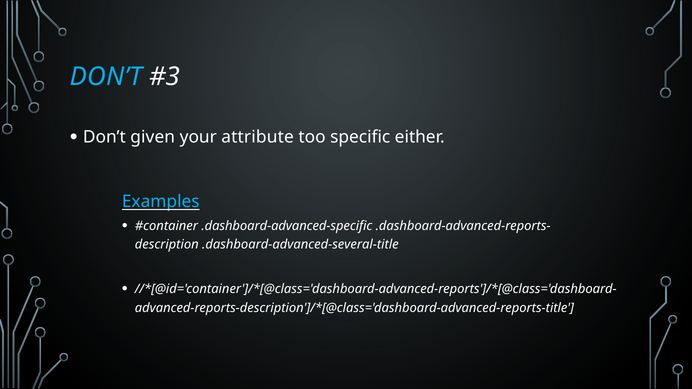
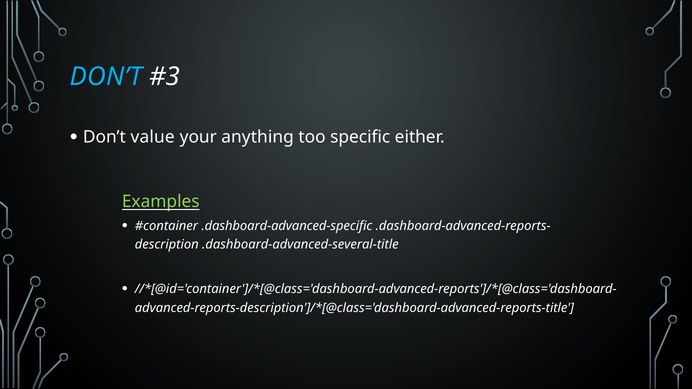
given: given -> value
attribute: attribute -> anything
Examples colour: light blue -> light green
